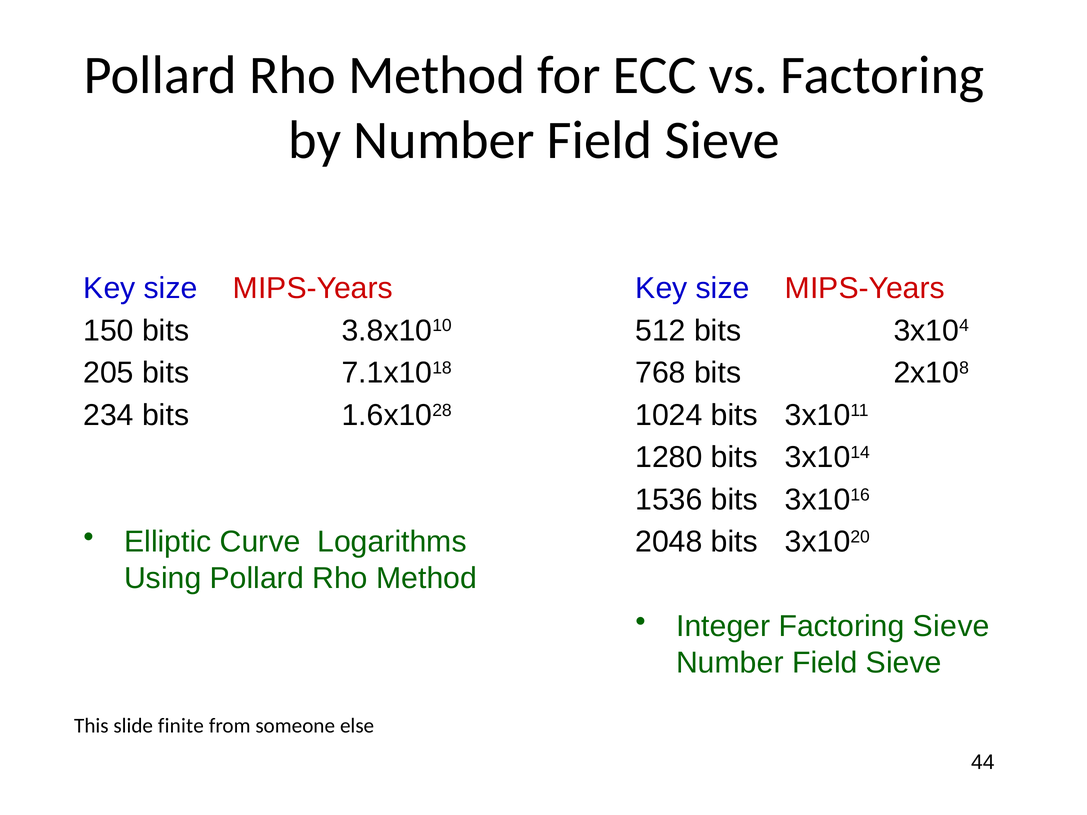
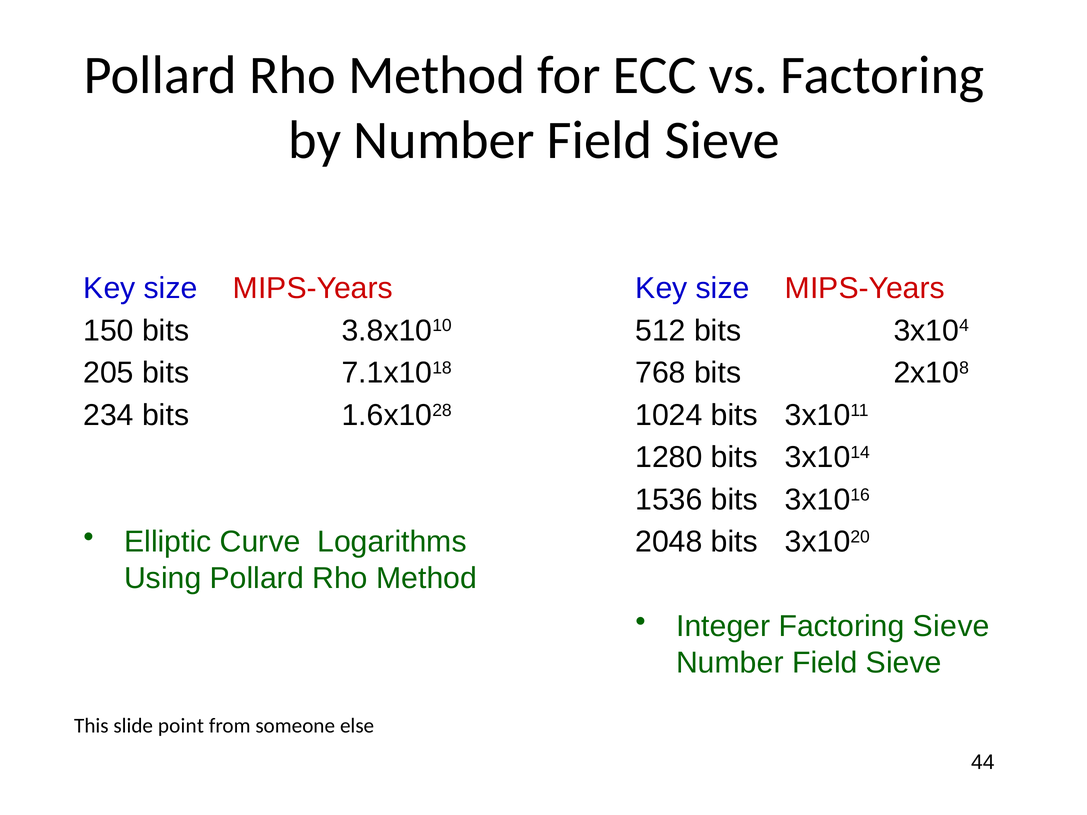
finite: finite -> point
